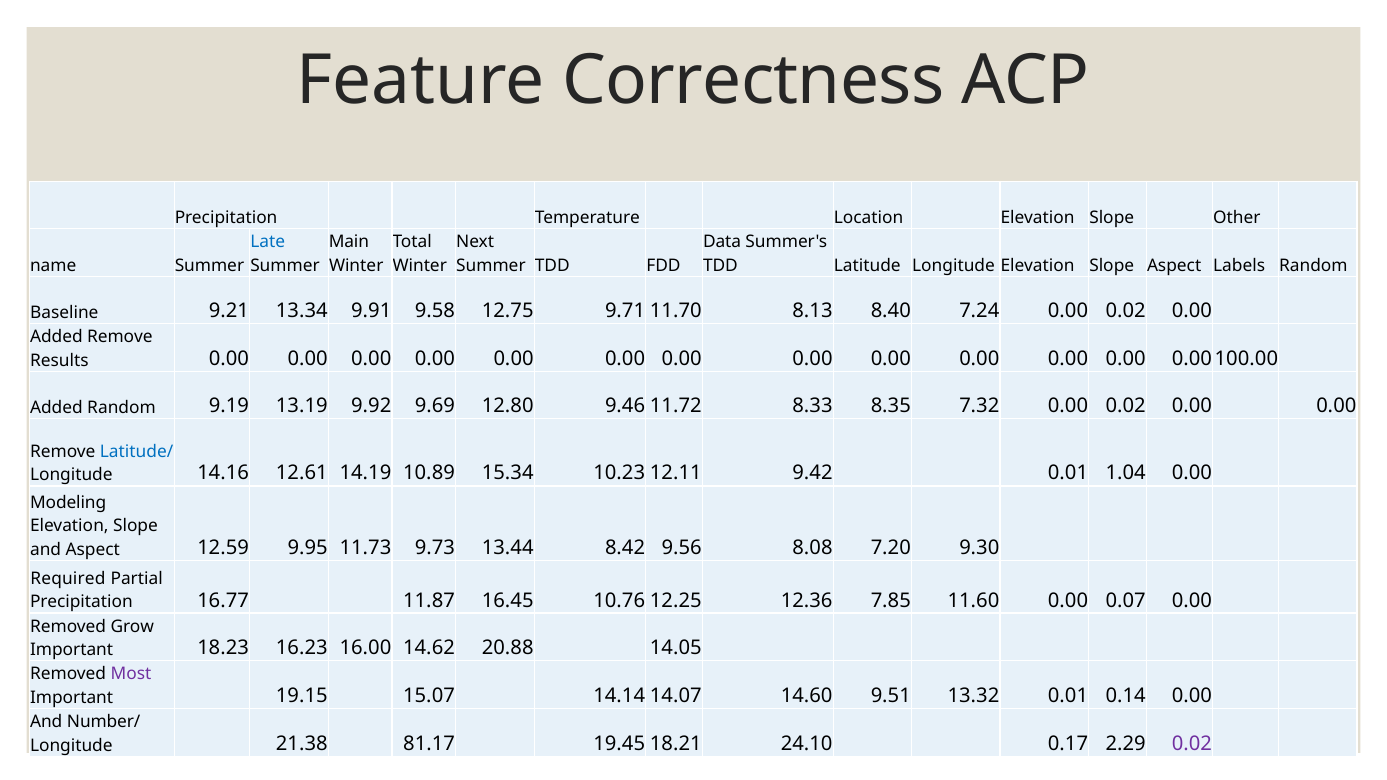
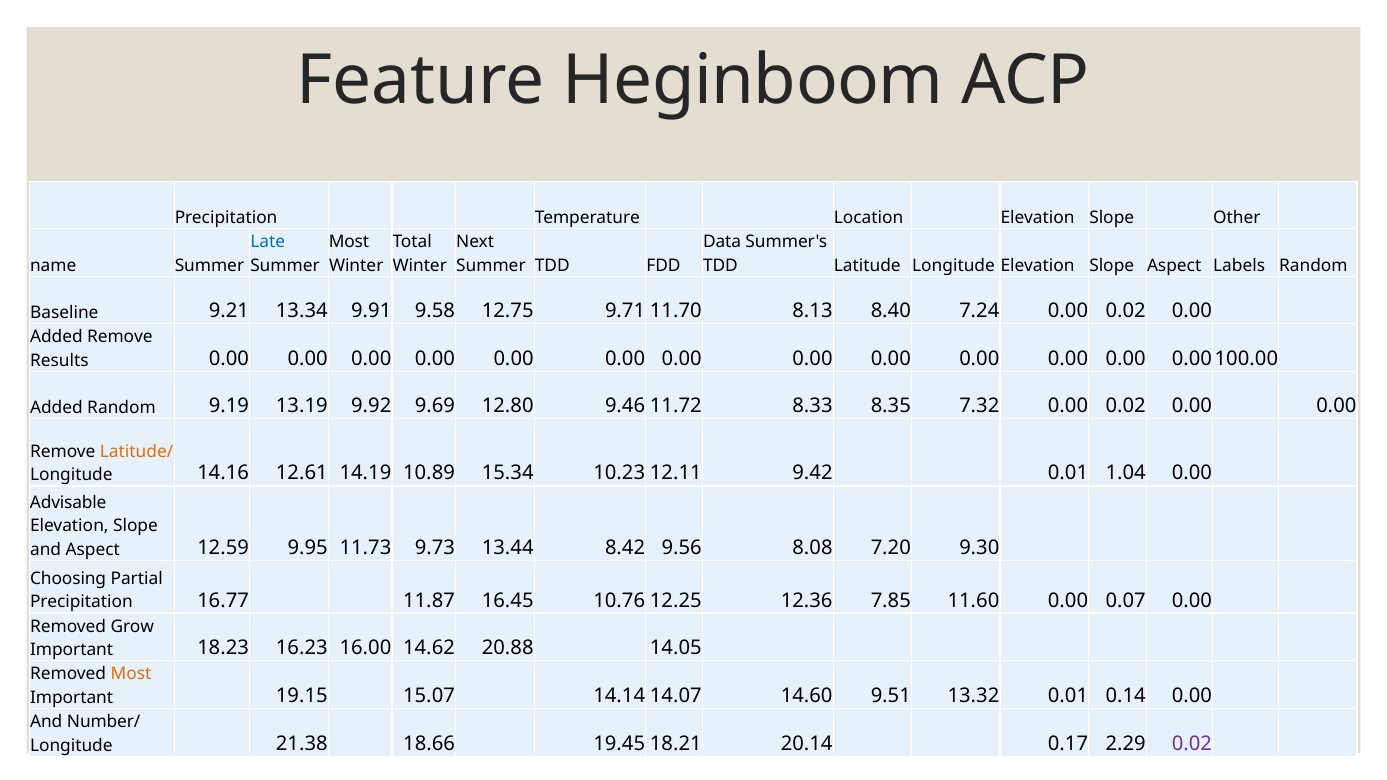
Correctness: Correctness -> Heginboom
Main at (349, 242): Main -> Most
Latitude/ colour: blue -> orange
Modeling: Modeling -> Advisable
Required: Required -> Choosing
Most at (131, 674) colour: purple -> orange
81.17: 81.17 -> 18.66
24.10: 24.10 -> 20.14
